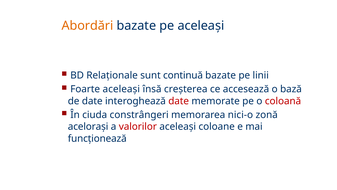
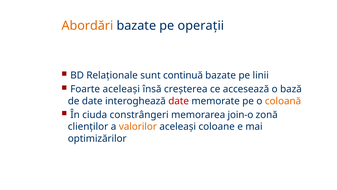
pe aceleași: aceleași -> operații
coloană colour: red -> orange
nici-o: nici-o -> join-o
acelorași: acelorași -> clienților
valorilor colour: red -> orange
funcționează: funcționează -> optimizărilor
